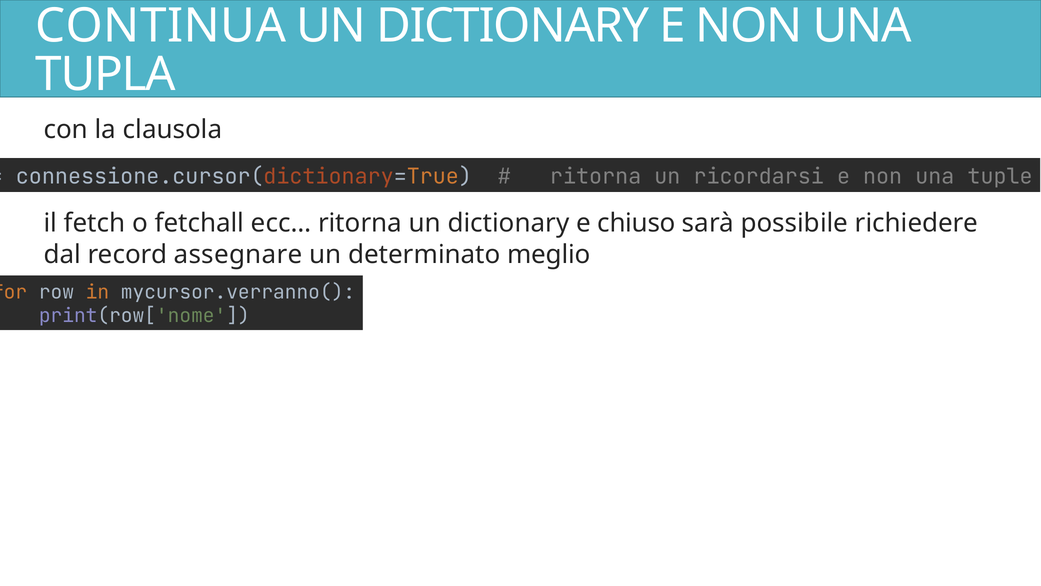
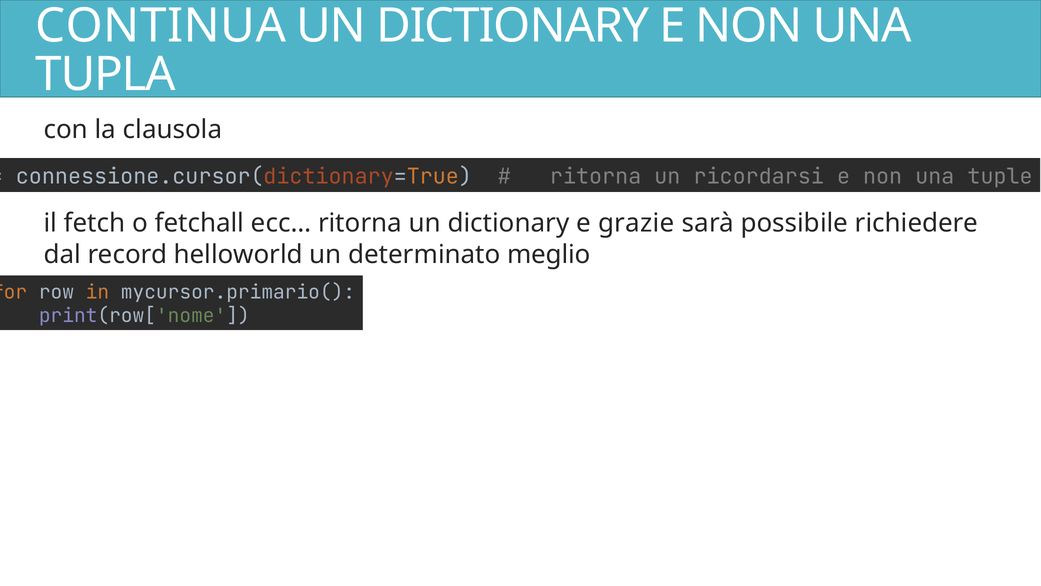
chiuso: chiuso -> grazie
assegnare: assegnare -> helloworld
mycursor.verranno(: mycursor.verranno( -> mycursor.primario(
